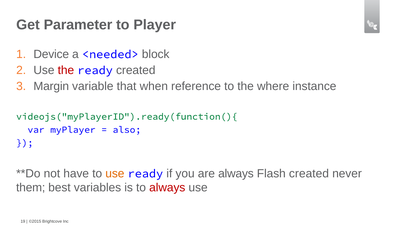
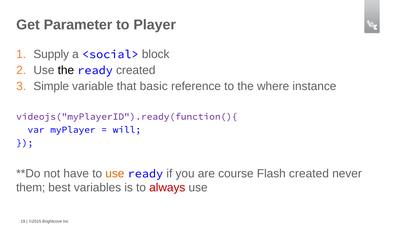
Device: Device -> Supply
<needed>: <needed> -> <social>
the at (66, 70) colour: red -> black
Margin: Margin -> Simple
when: when -> basic
videojs("myPlayerID").ready(function(){ colour: green -> purple
also: also -> will
are always: always -> course
